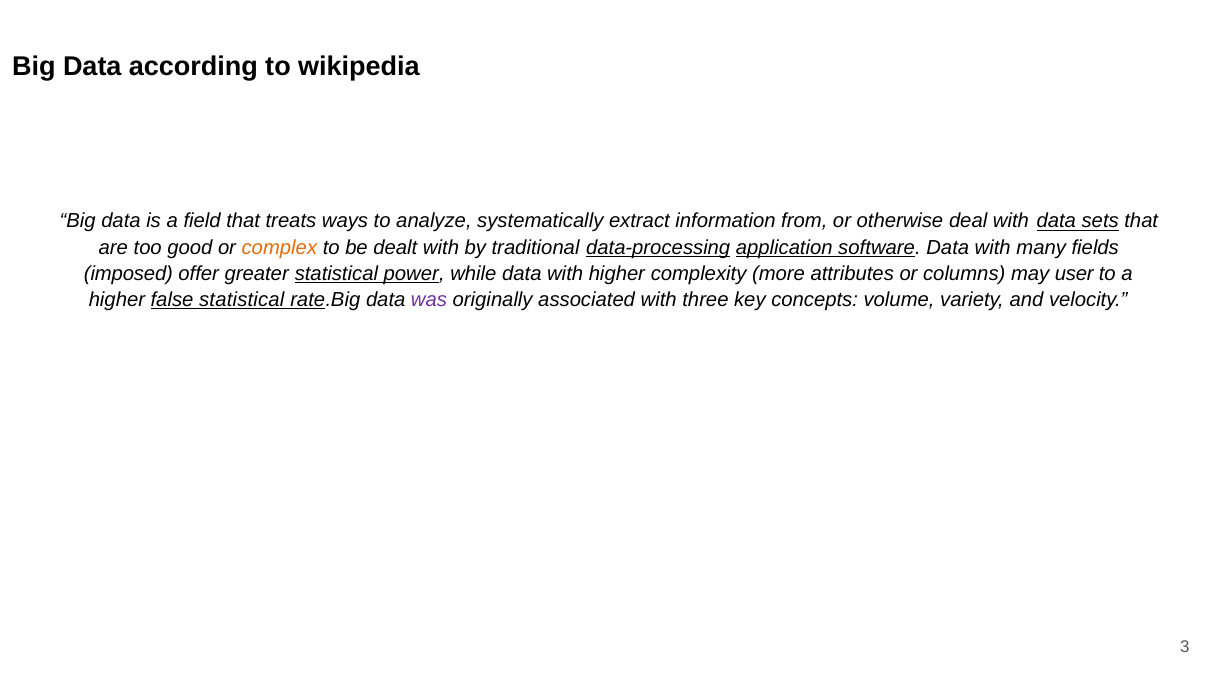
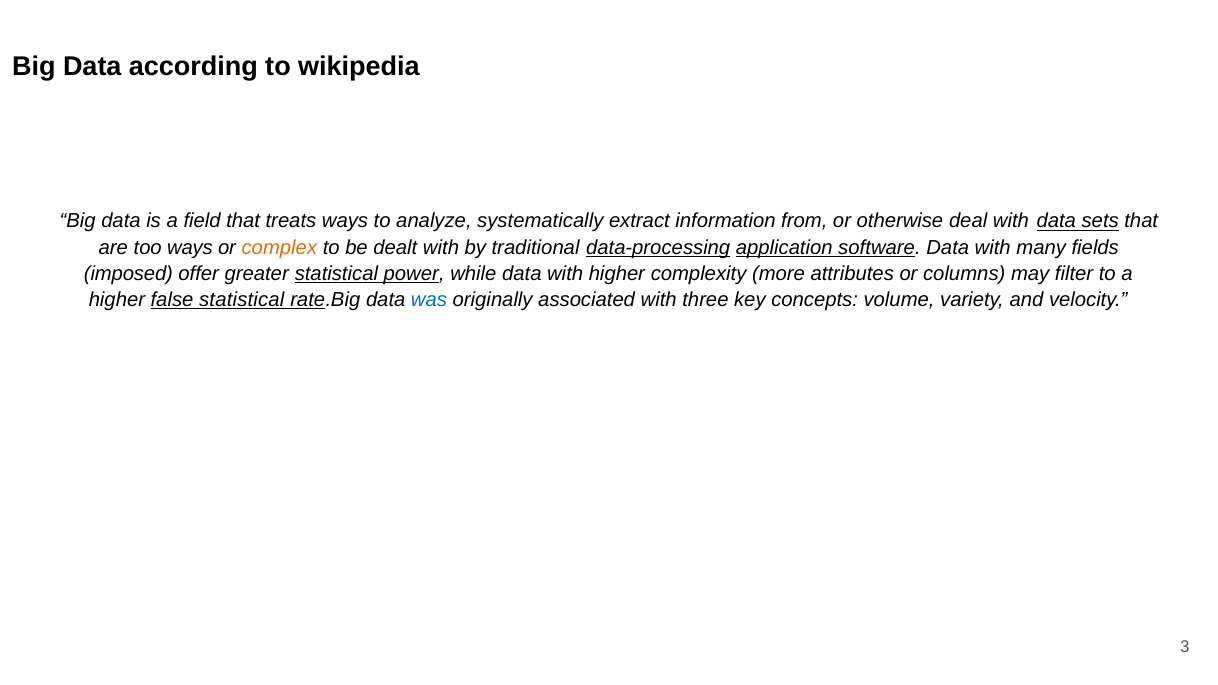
too good: good -> ways
user: user -> filter
was colour: purple -> blue
